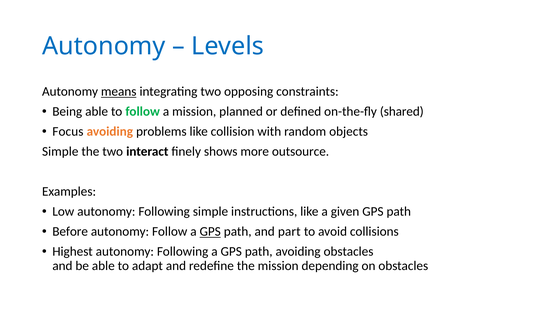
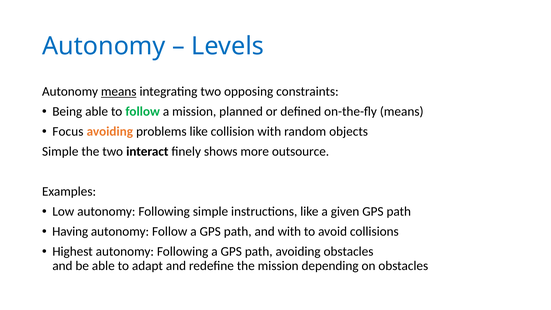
on-the-fly shared: shared -> means
Before: Before -> Having
GPS at (210, 232) underline: present -> none
and part: part -> with
